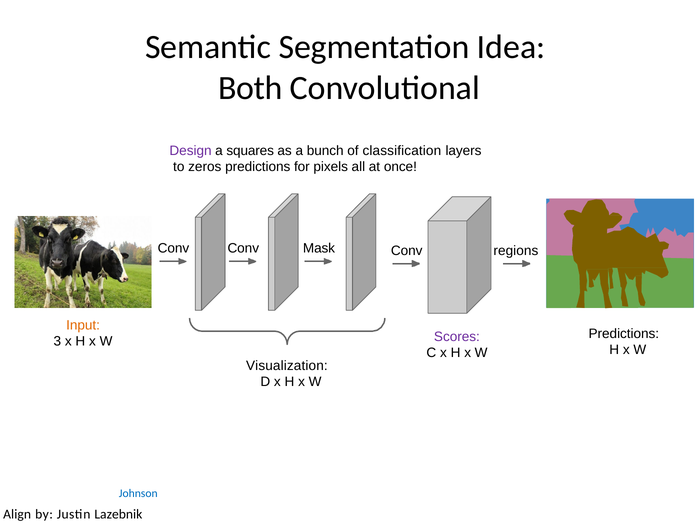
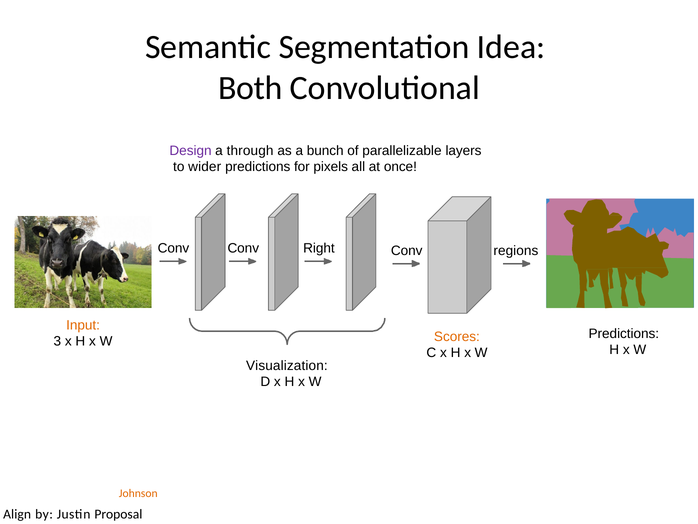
squares: squares -> through
classification: classification -> parallelizable
zeros: zeros -> wider
Mask: Mask -> Right
Scores colour: purple -> orange
Johnson colour: blue -> orange
Lazebnik: Lazebnik -> Proposal
